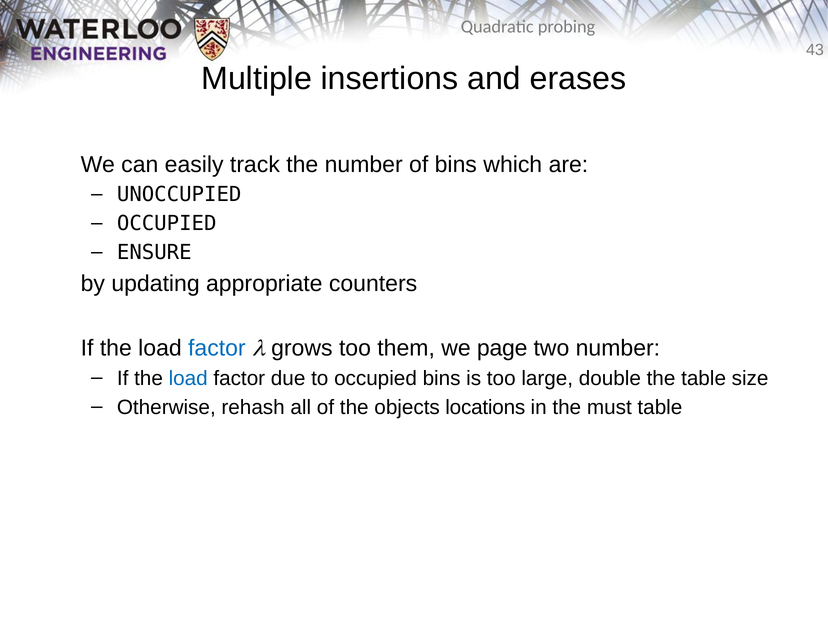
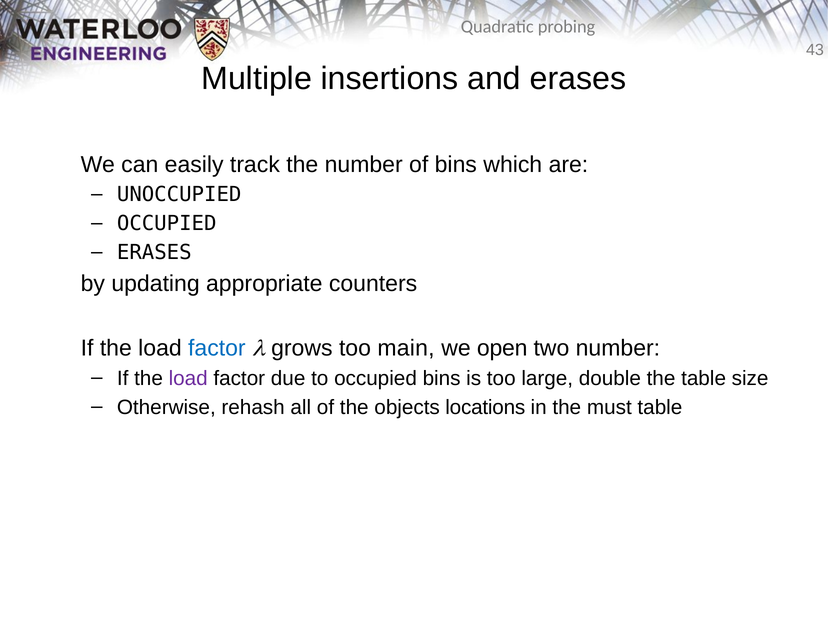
ENSURE at (154, 253): ENSURE -> ERASES
them: them -> main
page: page -> open
load at (188, 378) colour: blue -> purple
